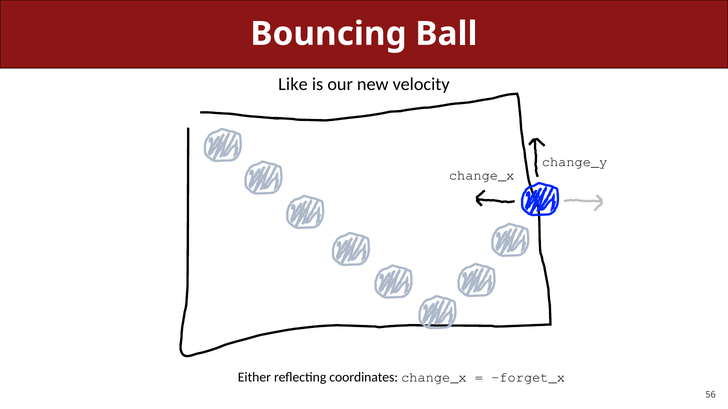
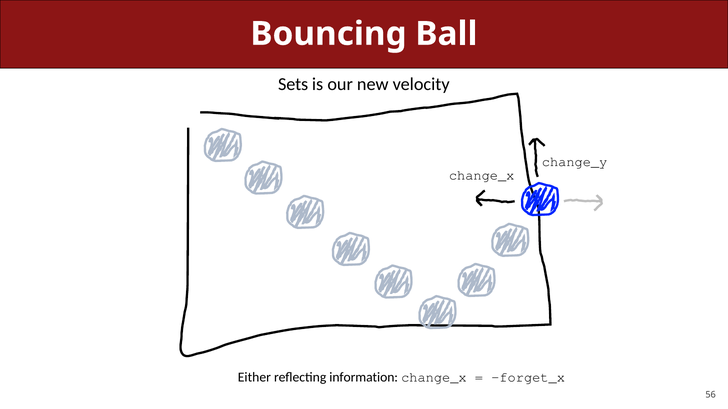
Like: Like -> Sets
coordinates: coordinates -> information
